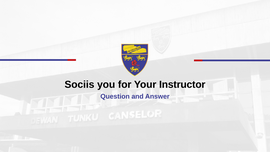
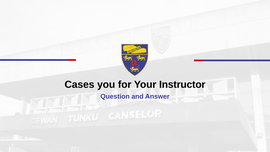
Sociis: Sociis -> Cases
